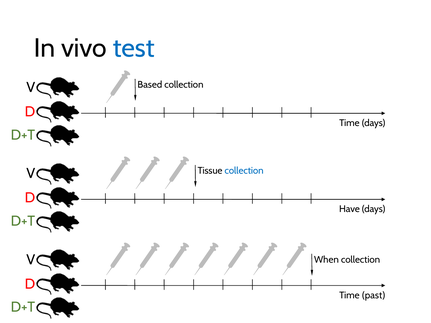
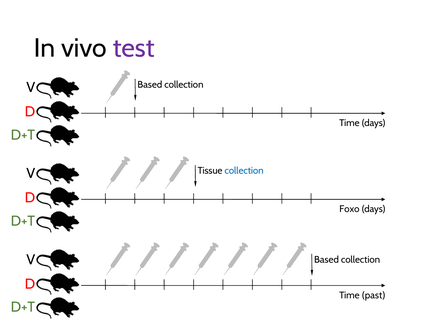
test colour: blue -> purple
Have: Have -> Foxo
When at (326, 260): When -> Based
